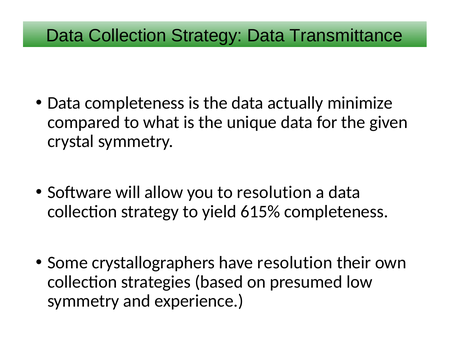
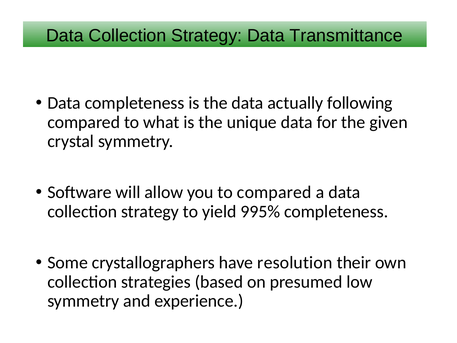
minimize: minimize -> following
to resolution: resolution -> compared
615%: 615% -> 995%
